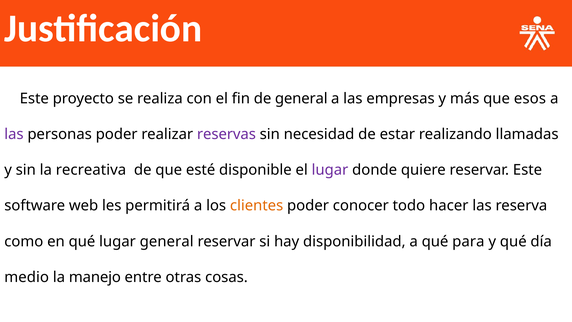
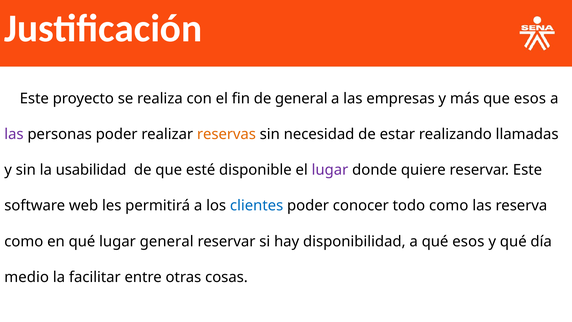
reservas colour: purple -> orange
recreativa: recreativa -> usabilidad
clientes colour: orange -> blue
todo hacer: hacer -> como
qué para: para -> esos
manejo: manejo -> facilitar
